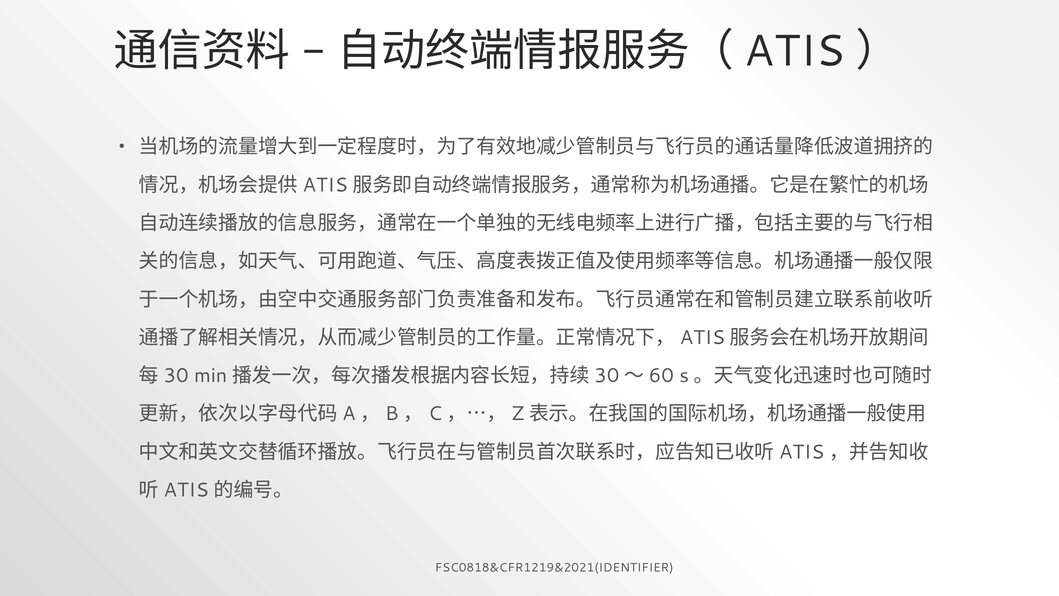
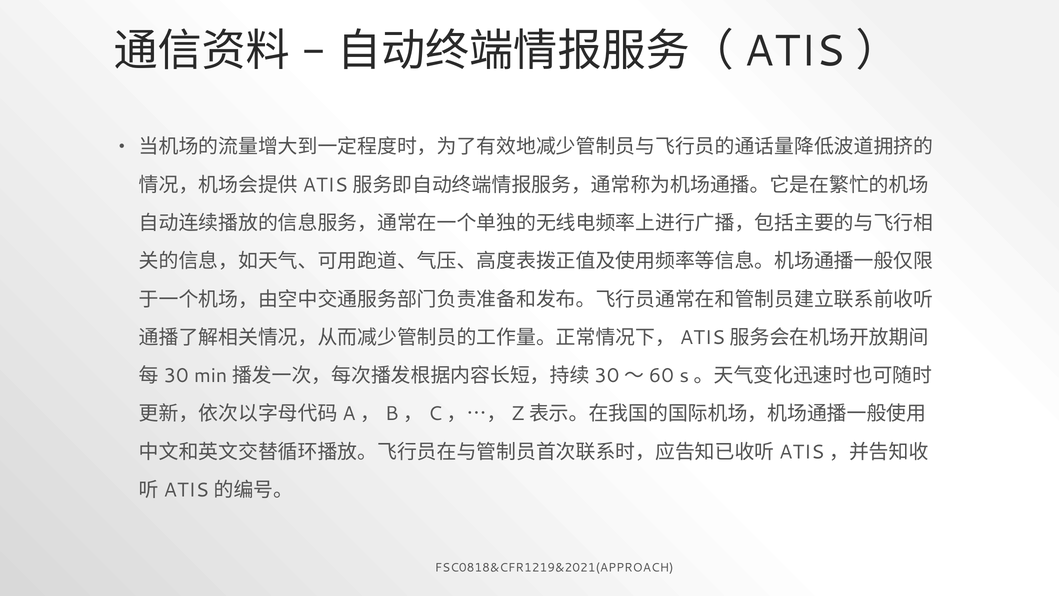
FSC0818&CFR1219&2021(IDENTIFIER: FSC0818&CFR1219&2021(IDENTIFIER -> FSC0818&CFR1219&2021(APPROACH
